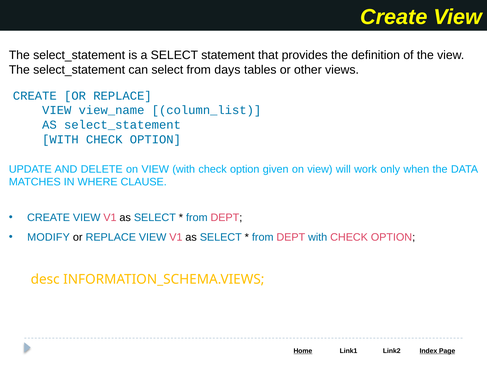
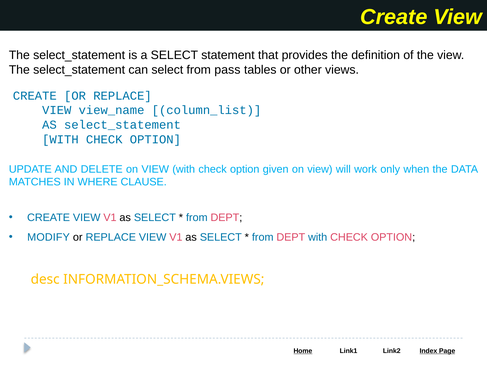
days: days -> pass
